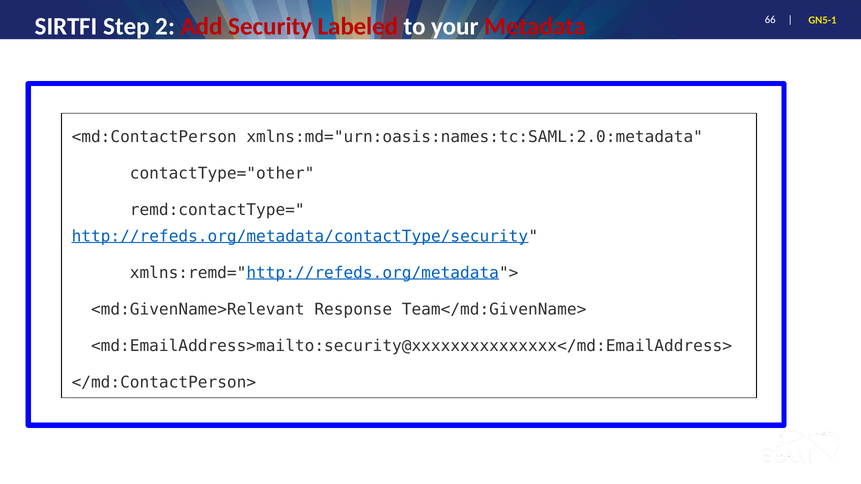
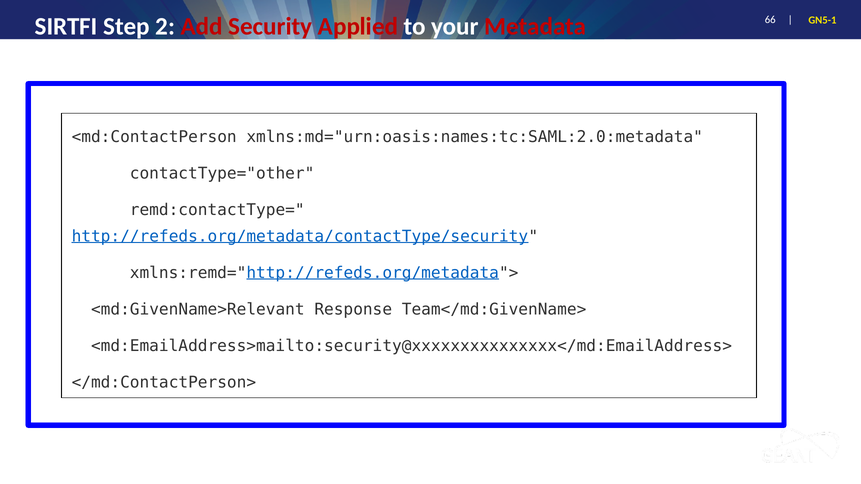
Labeled: Labeled -> Applied
